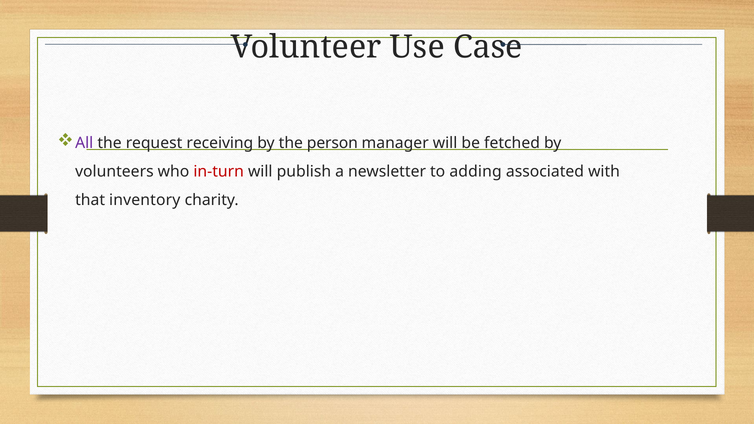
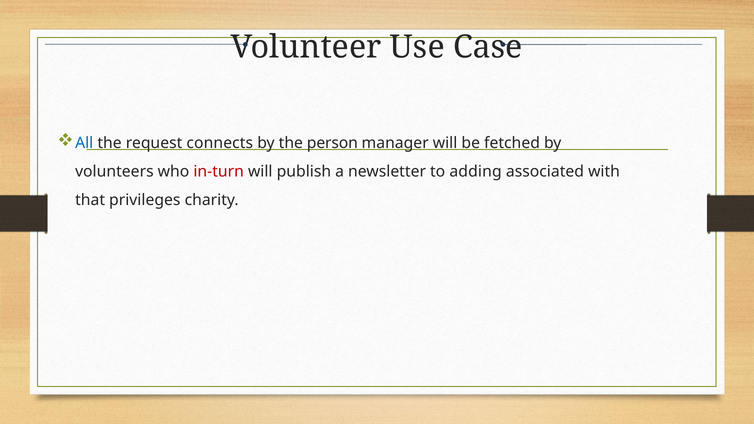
All colour: purple -> blue
receiving: receiving -> connects
inventory: inventory -> privileges
